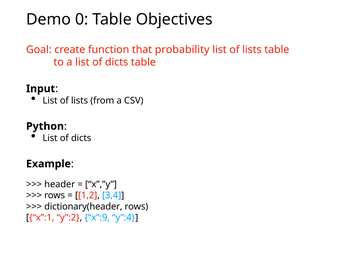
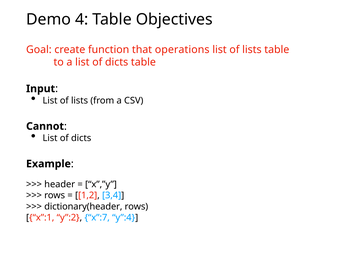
0: 0 -> 4
probability: probability -> operations
Python: Python -> Cannot
x”:9: x”:9 -> x”:7
